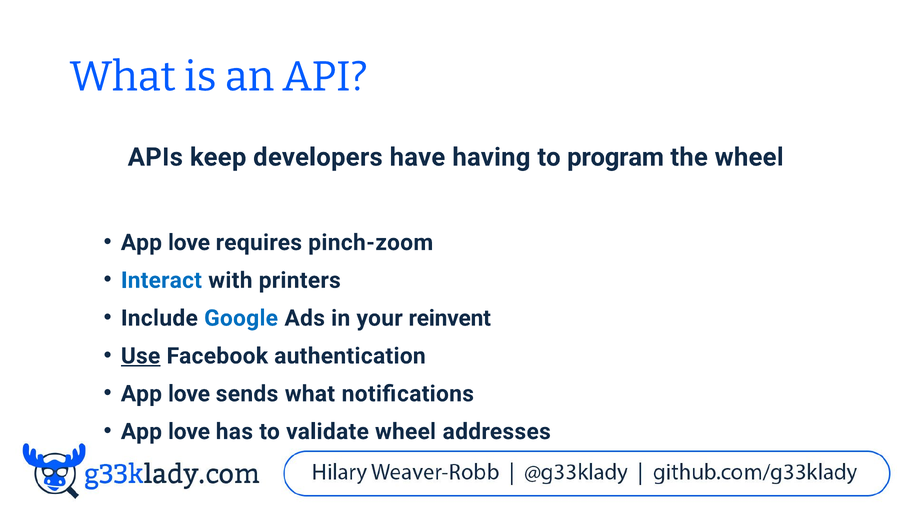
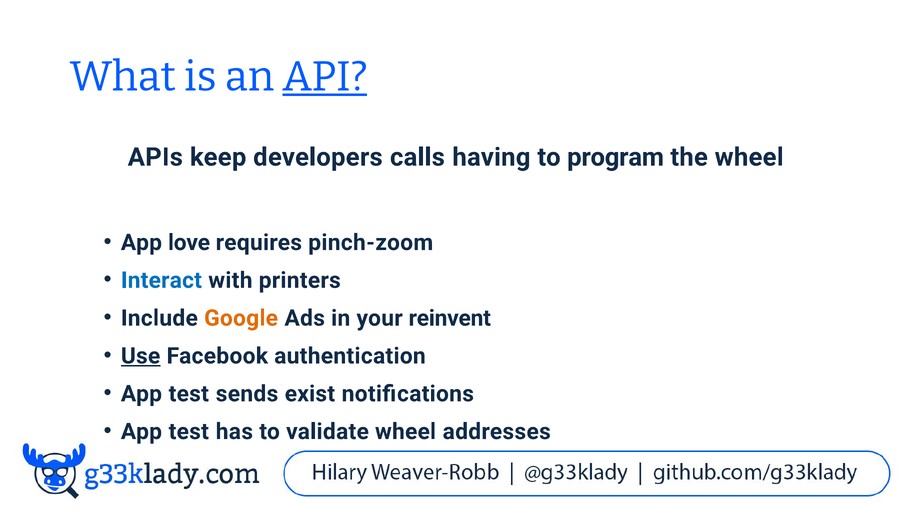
API underline: none -> present
have: have -> calls
Google colour: blue -> orange
love at (189, 394): love -> test
sends what: what -> exist
love at (189, 432): love -> test
